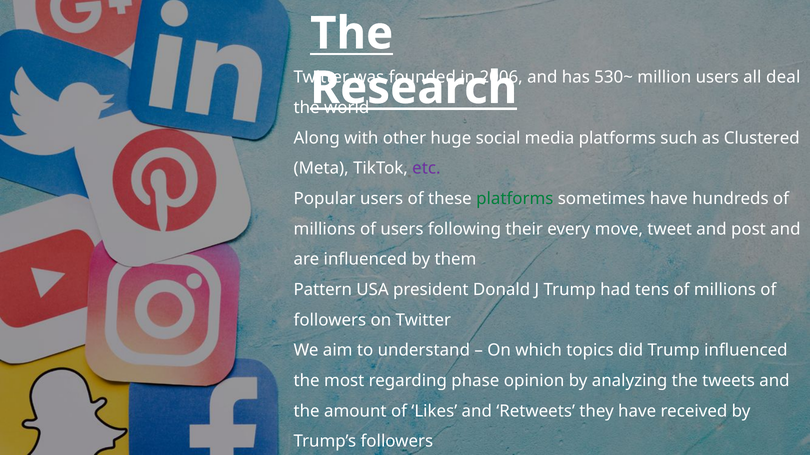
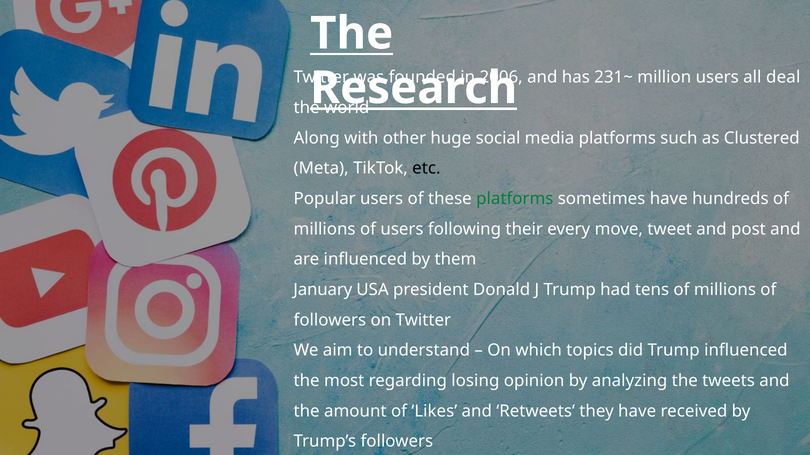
530~: 530~ -> 231~
etc colour: purple -> black
Pattern: Pattern -> January
phase: phase -> losing
